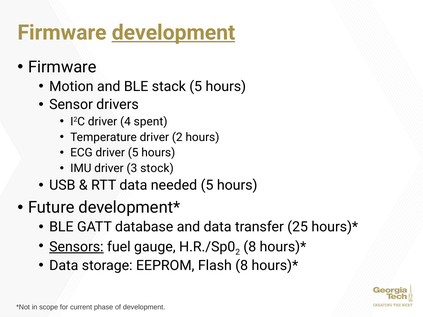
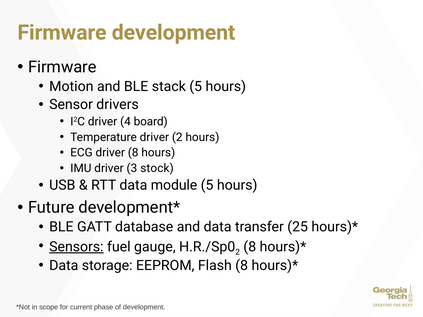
development at (173, 33) underline: present -> none
spent: spent -> board
driver 5: 5 -> 8
needed: needed -> module
